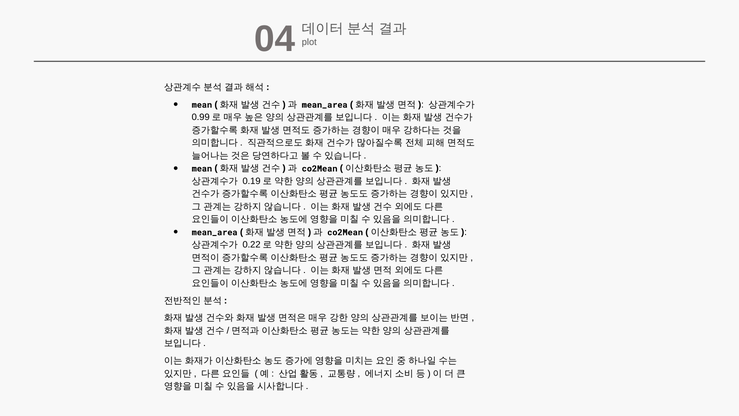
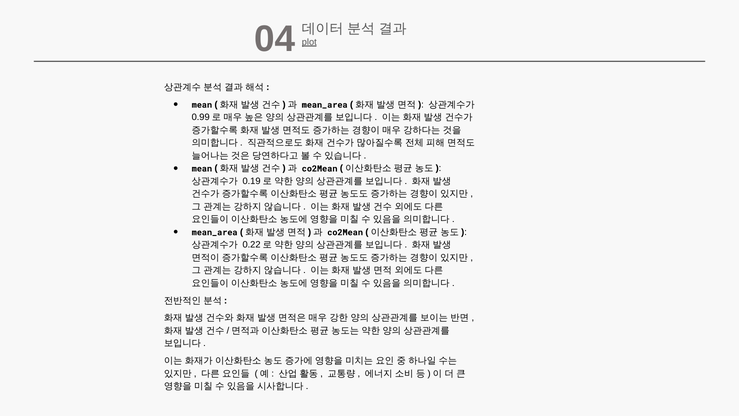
plot underline: none -> present
